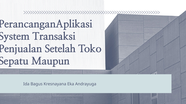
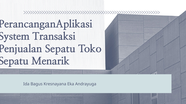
Setelah at (60, 49): Setelah -> Sepatu
Maupun: Maupun -> Menarik
